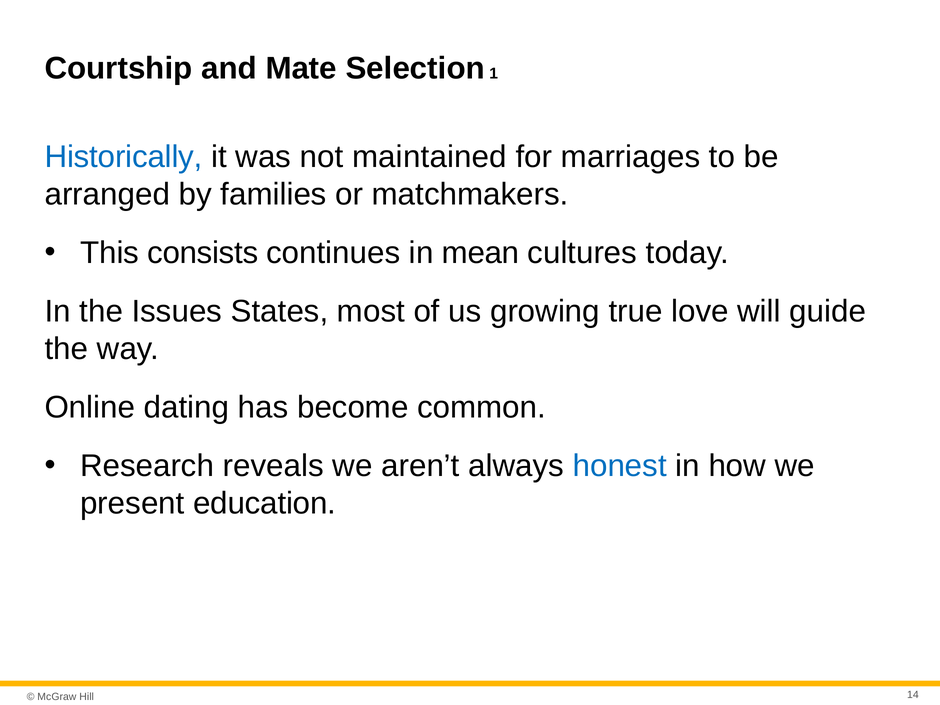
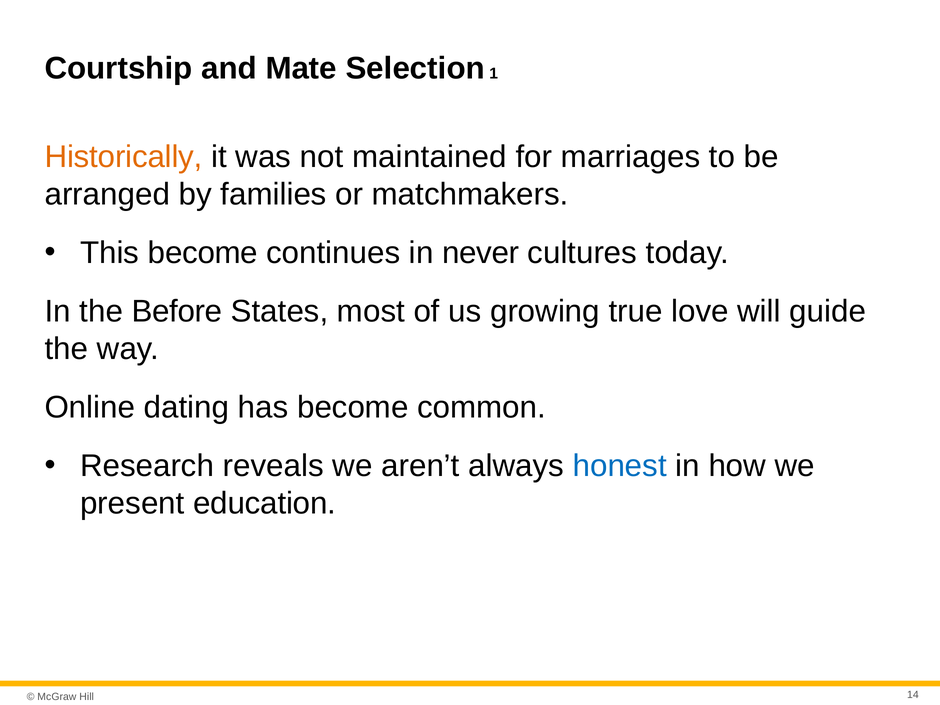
Historically colour: blue -> orange
This consists: consists -> become
mean: mean -> never
Issues: Issues -> Before
